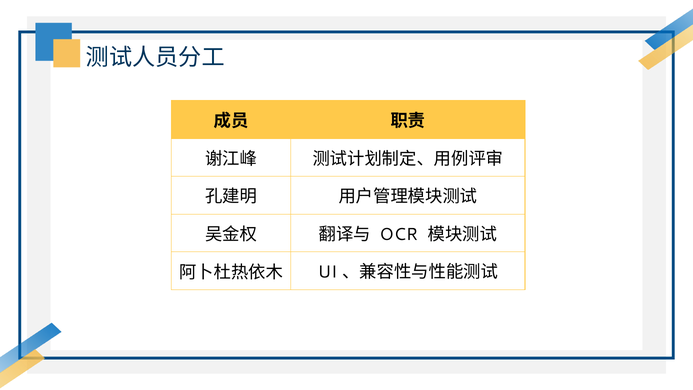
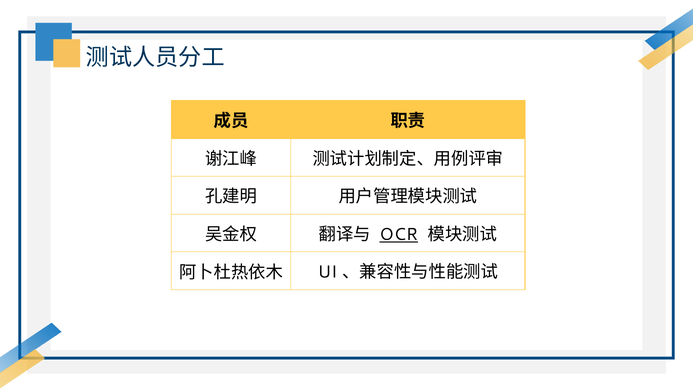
OCR underline: none -> present
